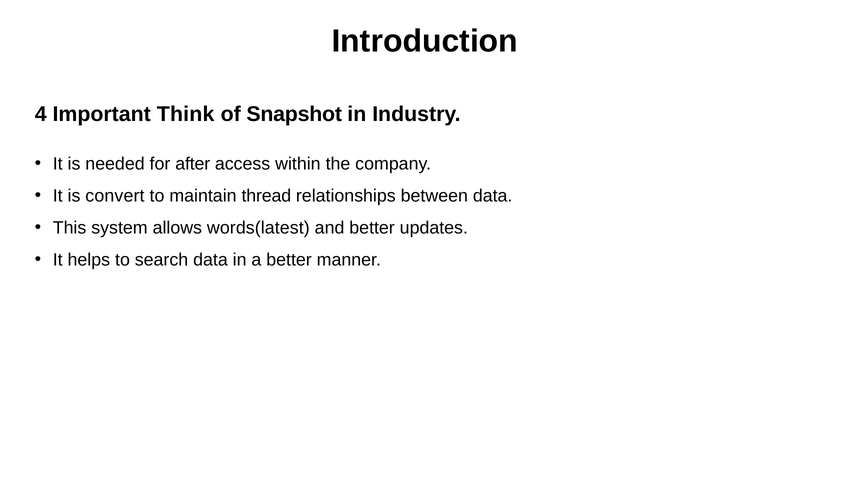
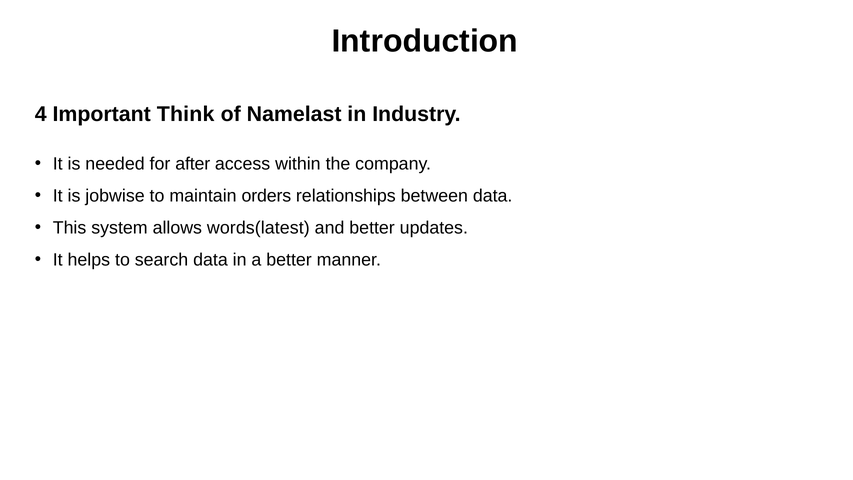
Snapshot: Snapshot -> Namelast
convert: convert -> jobwise
thread: thread -> orders
